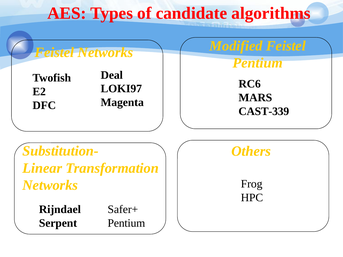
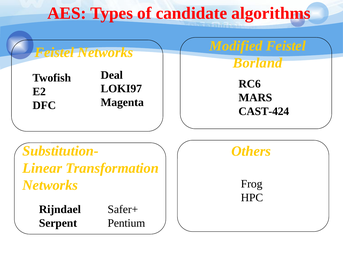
Pentium at (258, 63): Pentium -> Borland
CAST-339: CAST-339 -> CAST-424
